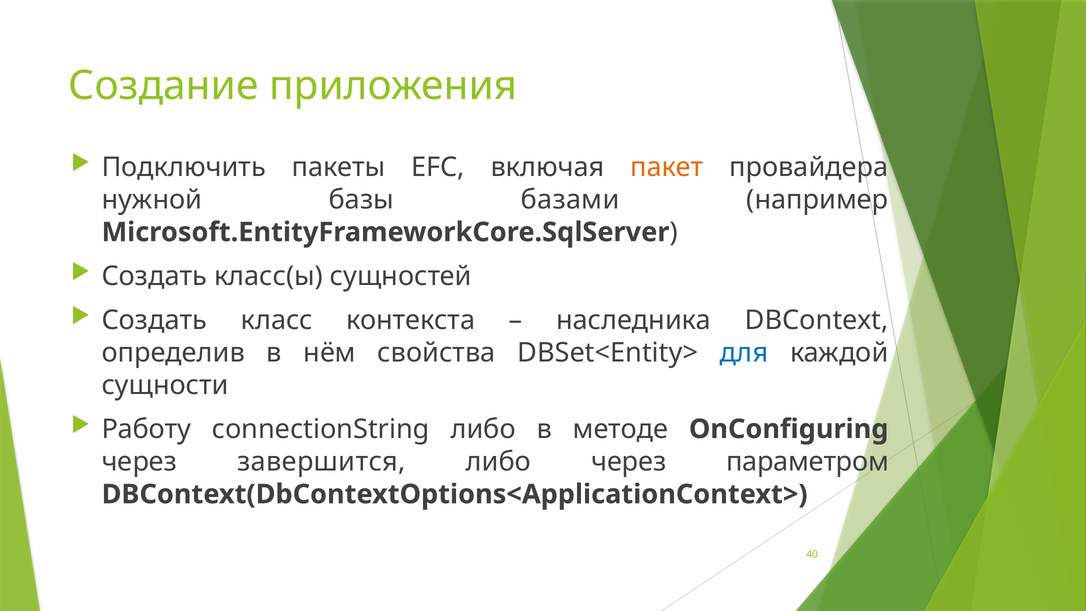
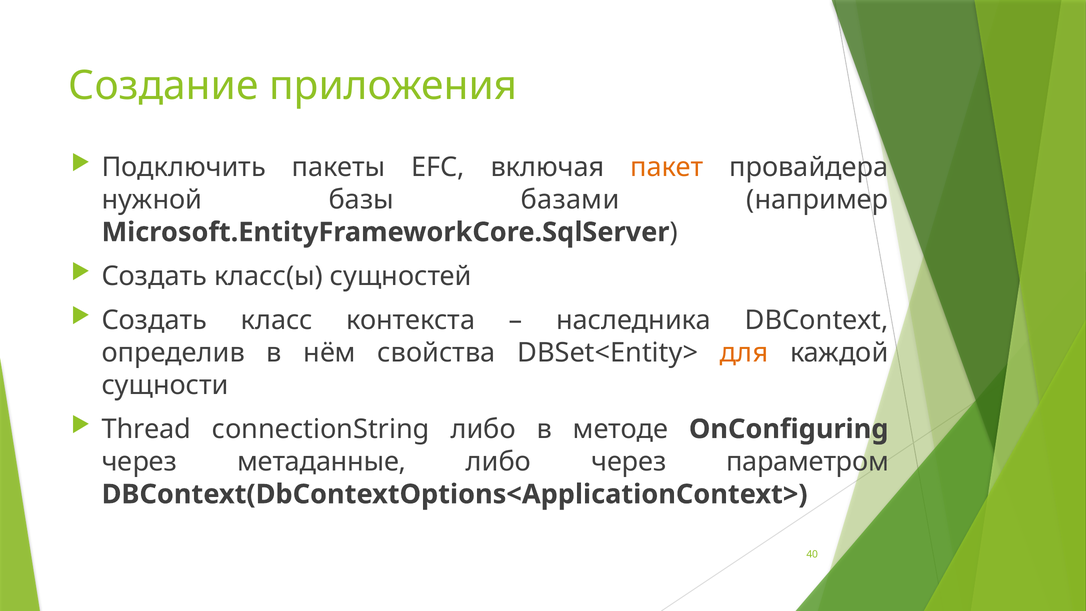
для colour: blue -> orange
Работу: Работу -> Thread
завершится: завершится -> метаданные
